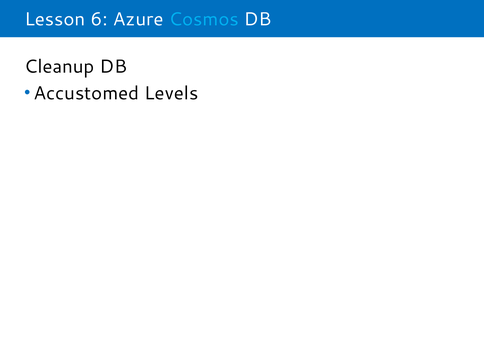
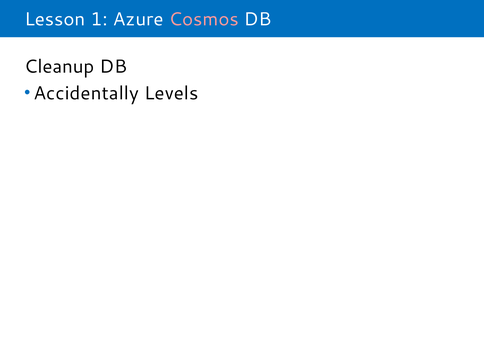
6: 6 -> 1
Cosmos colour: light blue -> pink
Accustomed: Accustomed -> Accidentally
